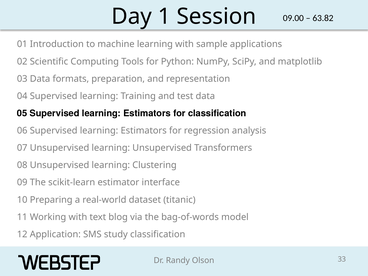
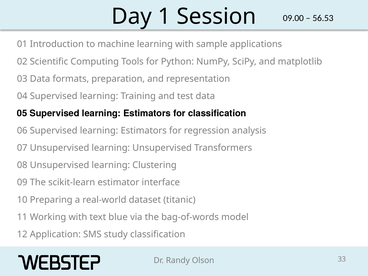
63.82: 63.82 -> 56.53
blog: blog -> blue
